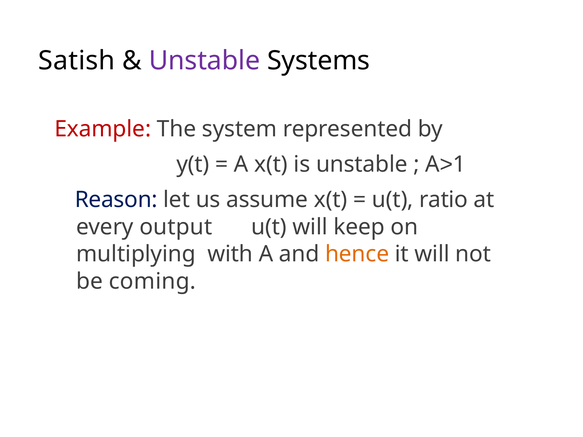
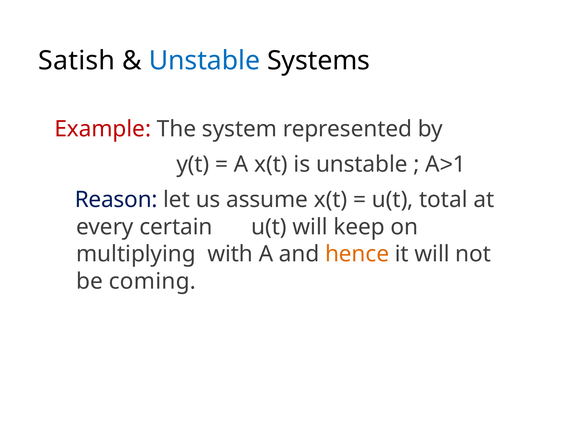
Unstable at (204, 61) colour: purple -> blue
ratio: ratio -> total
output: output -> certain
